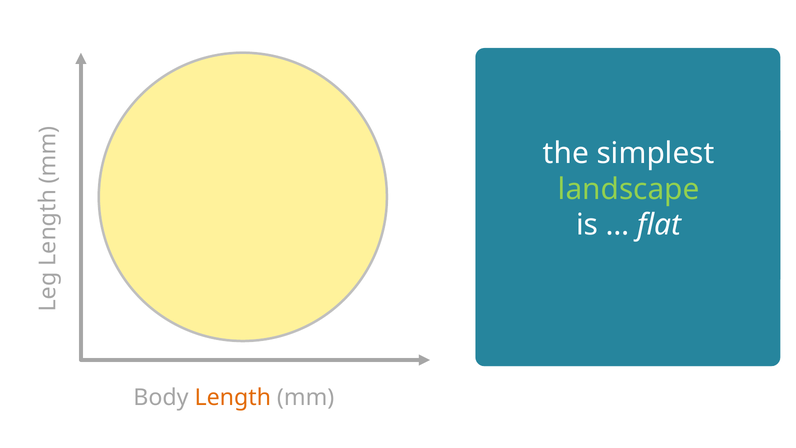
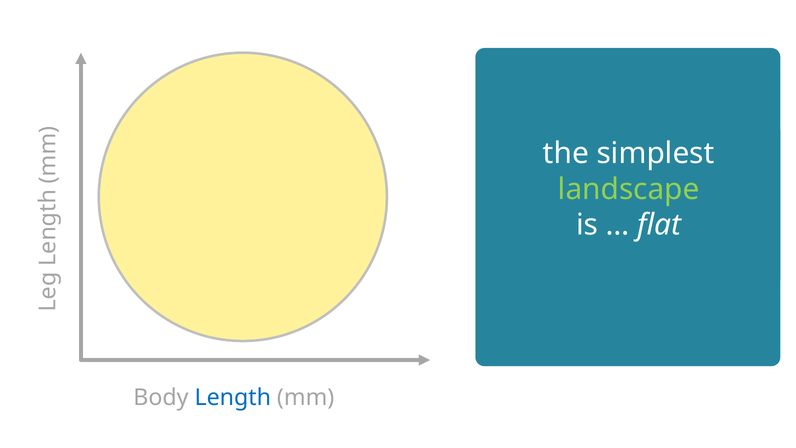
Length colour: orange -> blue
